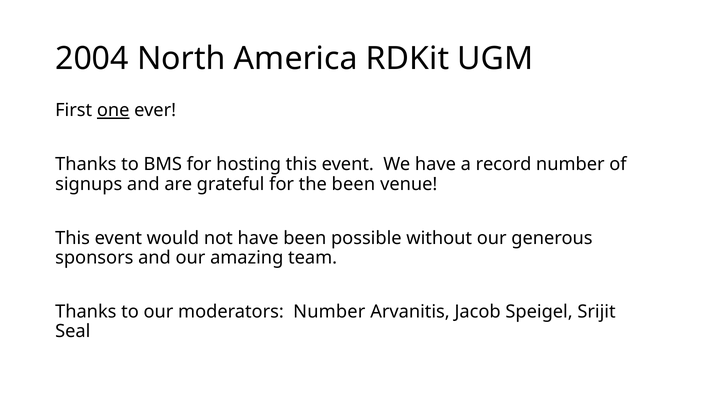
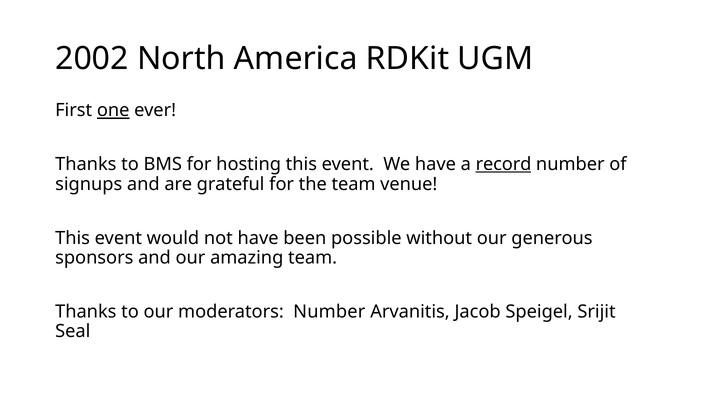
2004: 2004 -> 2002
record underline: none -> present
the been: been -> team
